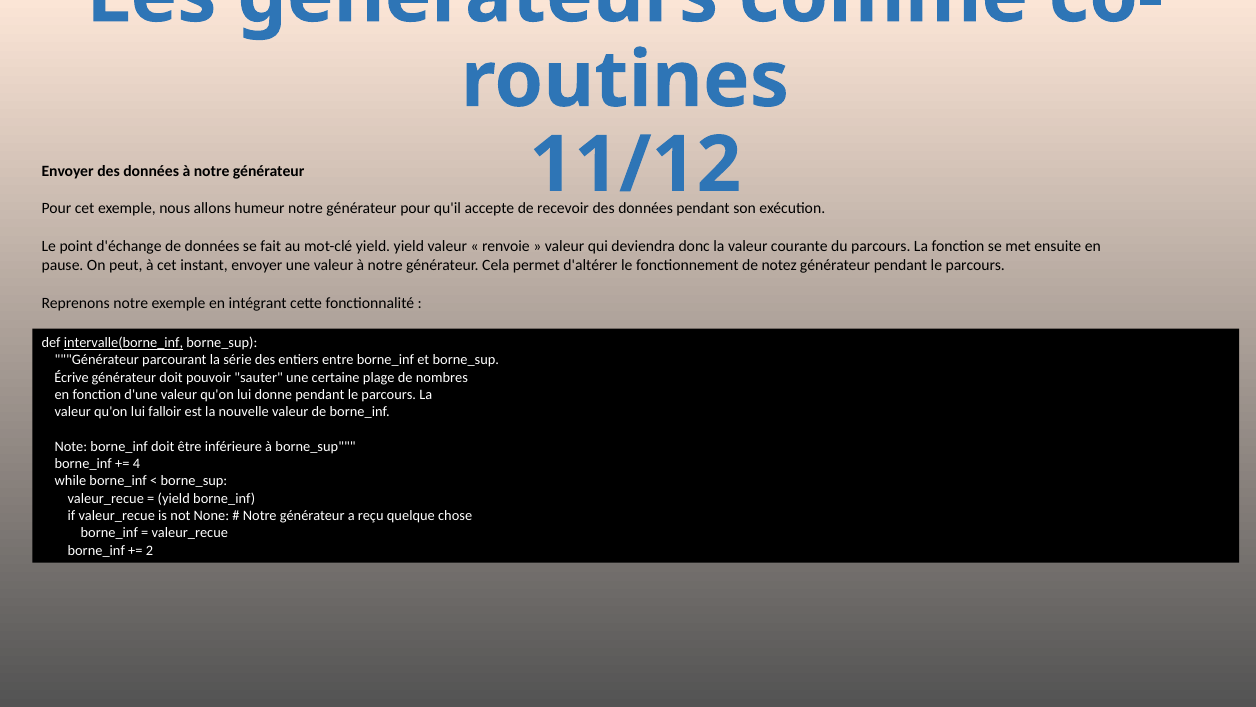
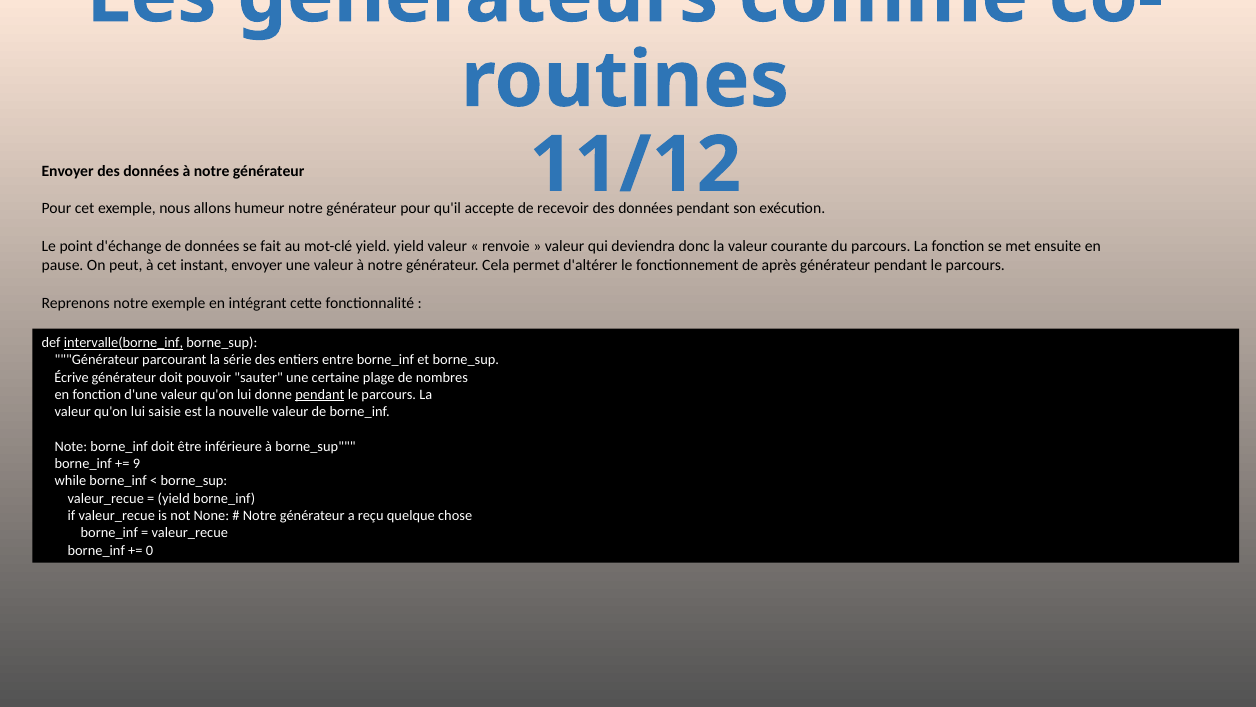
notez: notez -> après
pendant at (320, 394) underline: none -> present
falloir: falloir -> saisie
4: 4 -> 9
2: 2 -> 0
